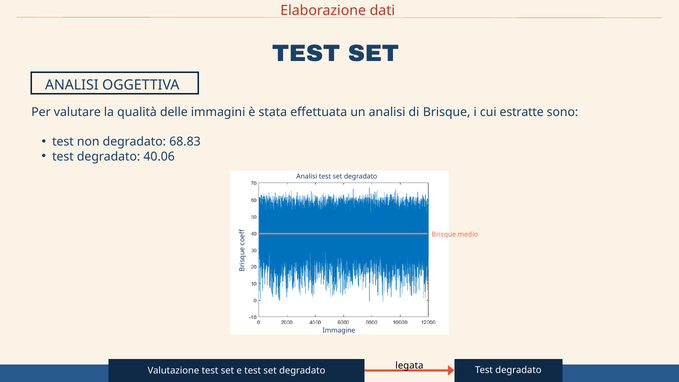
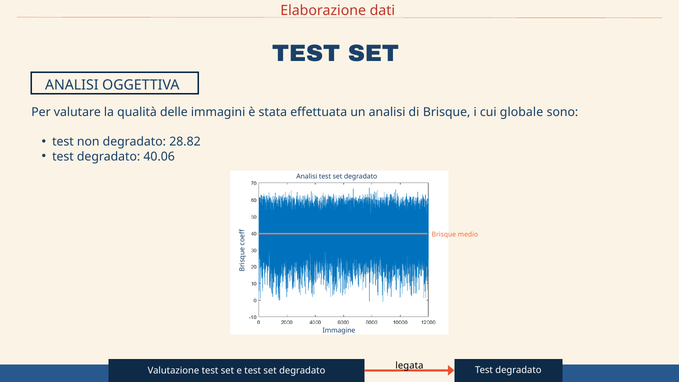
estratte: estratte -> globale
68.83: 68.83 -> 28.82
